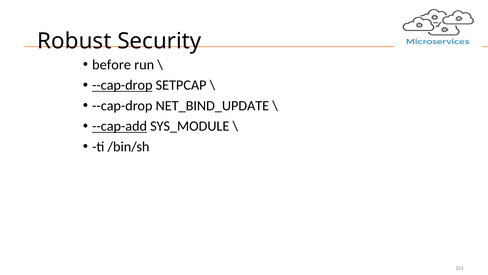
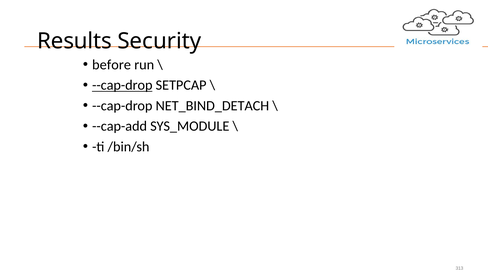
Robust: Robust -> Results
NET_BIND_UPDATE: NET_BIND_UPDATE -> NET_BIND_DETACH
--cap-add underline: present -> none
